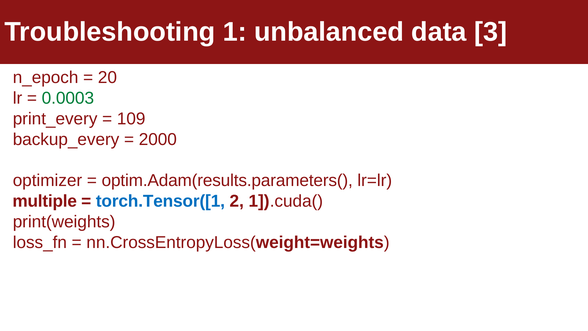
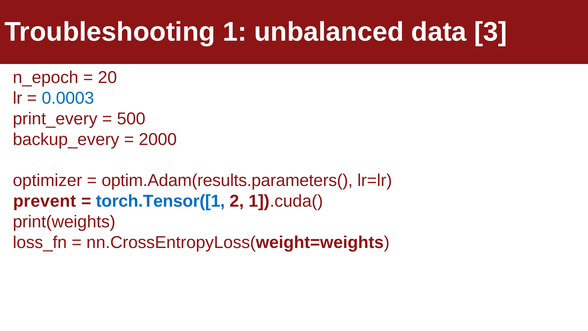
0.0003 colour: green -> blue
109: 109 -> 500
multiple: multiple -> prevent
